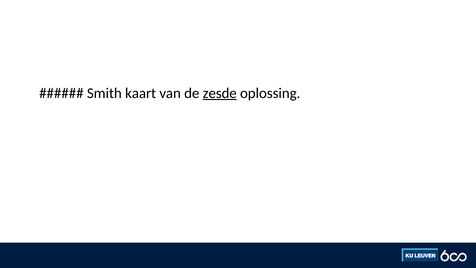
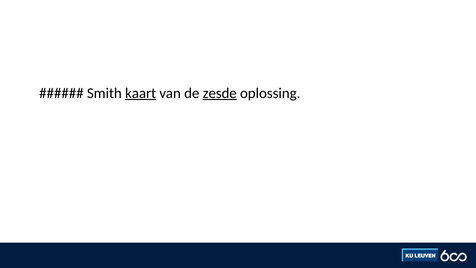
kaart underline: none -> present
